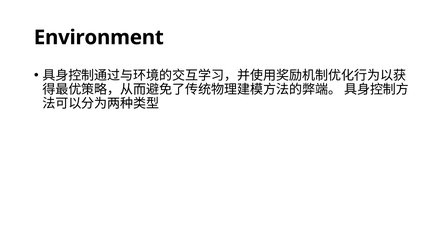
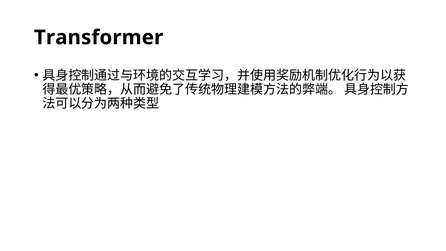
Environment: Environment -> Transformer
